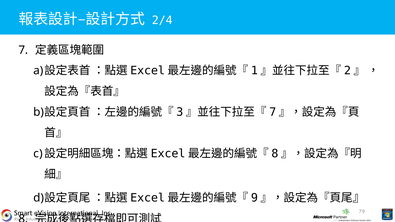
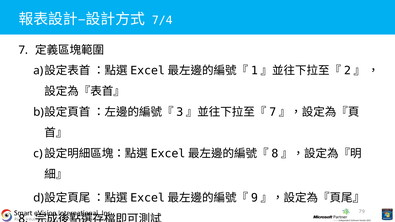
2/4: 2/4 -> 7/4
